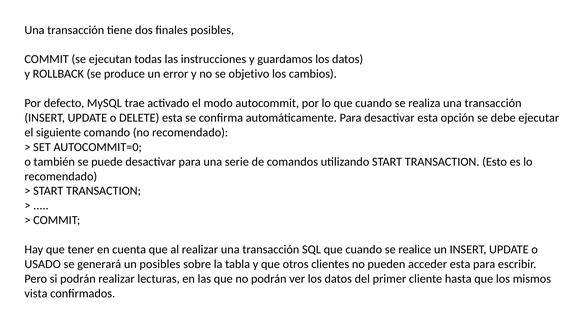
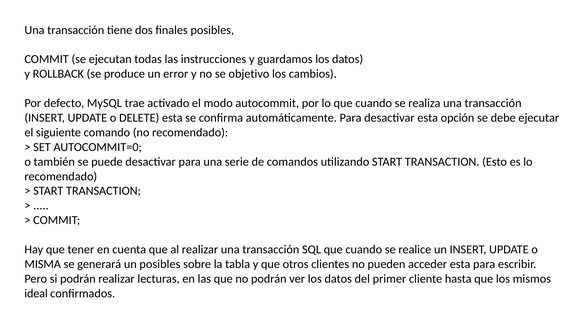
USADO: USADO -> MISMA
vista: vista -> ideal
